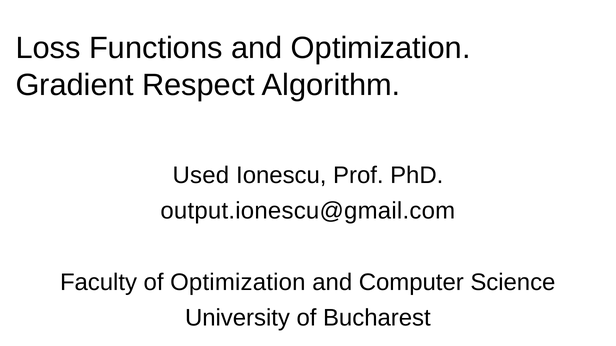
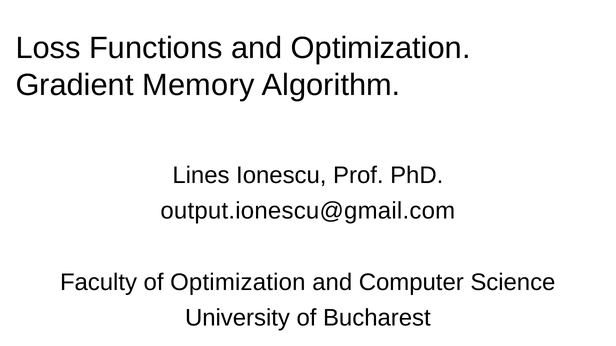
Respect: Respect -> Memory
Used: Used -> Lines
